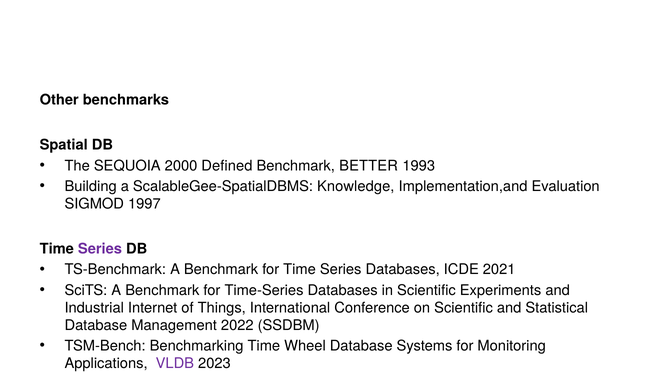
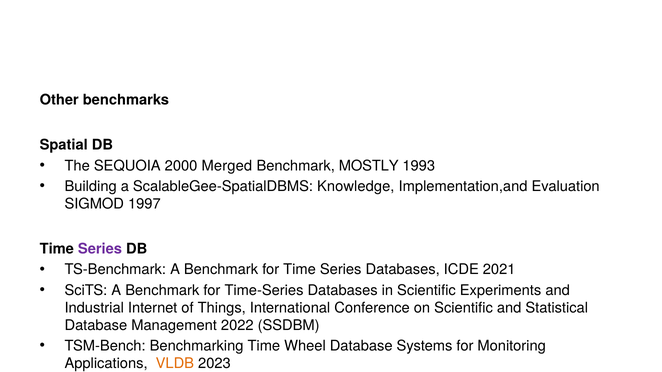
Defined: Defined -> Merged
BETTER: BETTER -> MOSTLY
VLDB at (175, 364) colour: purple -> orange
